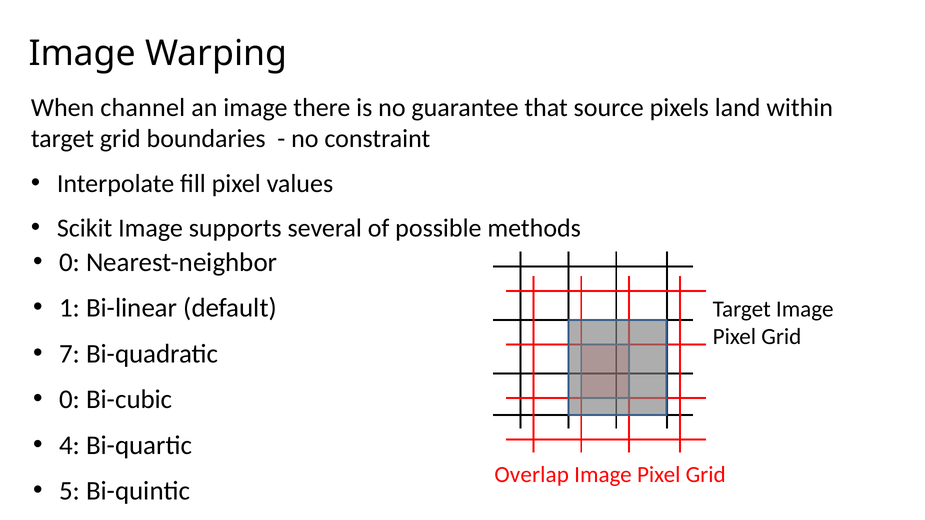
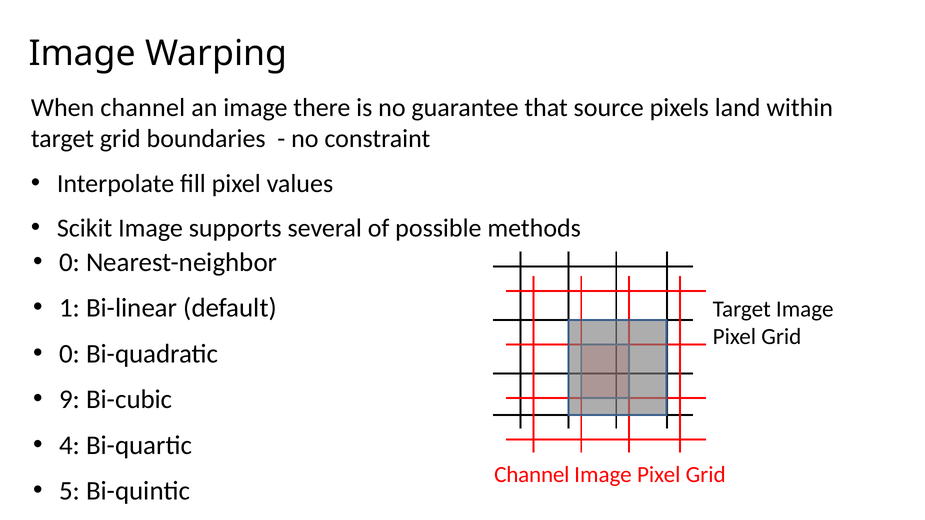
7 at (70, 354): 7 -> 0
0 at (70, 400): 0 -> 9
Overlap at (532, 475): Overlap -> Channel
